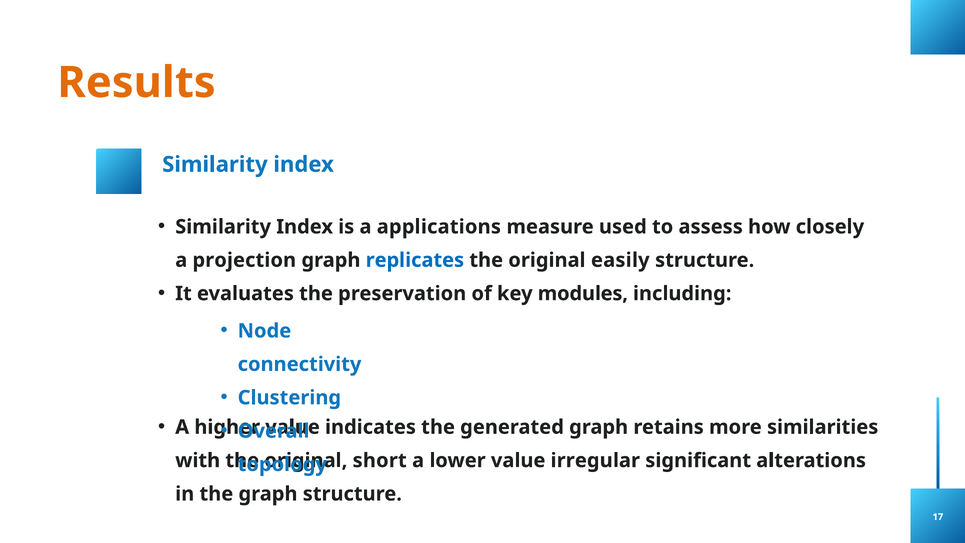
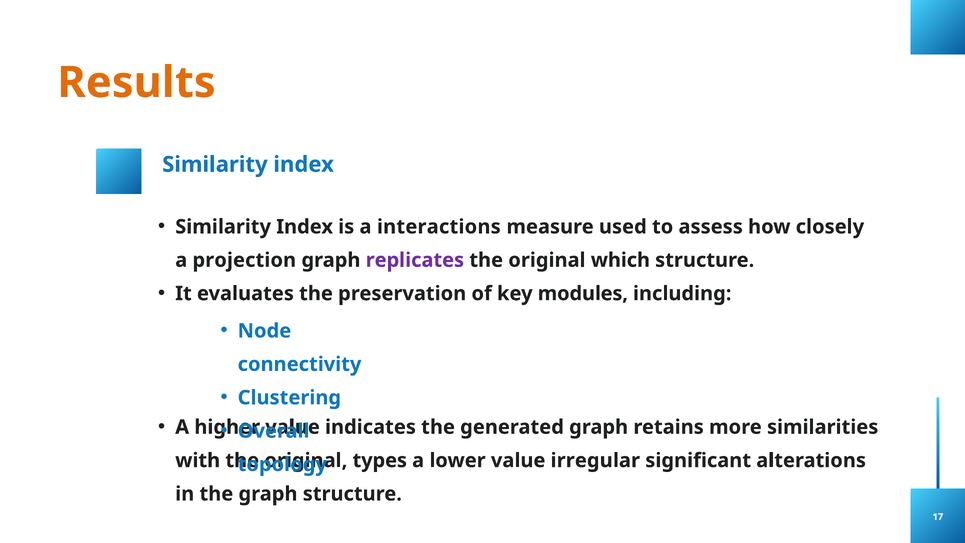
applications: applications -> interactions
replicates colour: blue -> purple
easily: easily -> which
short: short -> types
